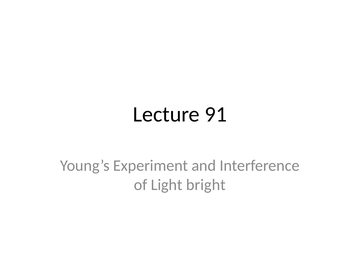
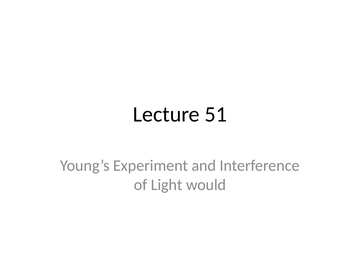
91: 91 -> 51
bright: bright -> would
